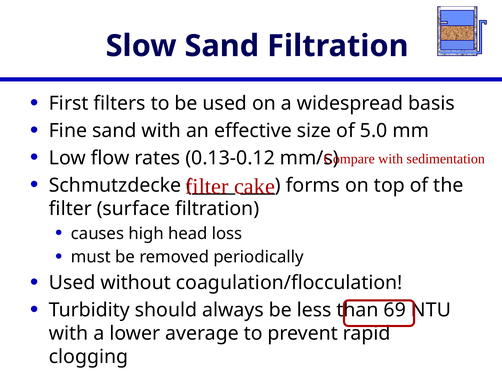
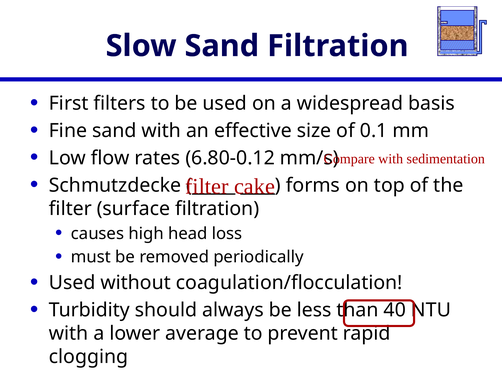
5.0: 5.0 -> 0.1
0.13-0.12: 0.13-0.12 -> 6.80-0.12
69: 69 -> 40
